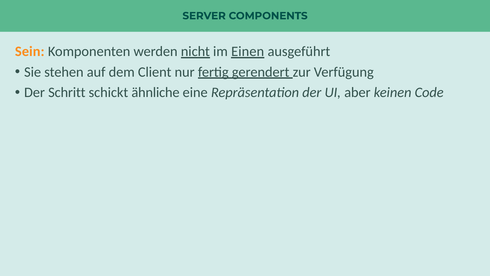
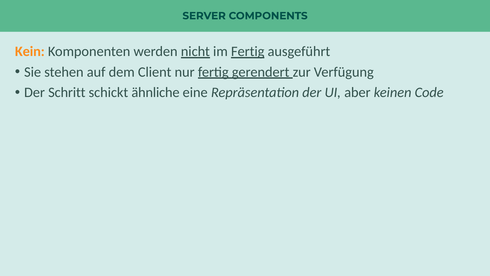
Sein: Sein -> Kein
im Einen: Einen -> Fertig
